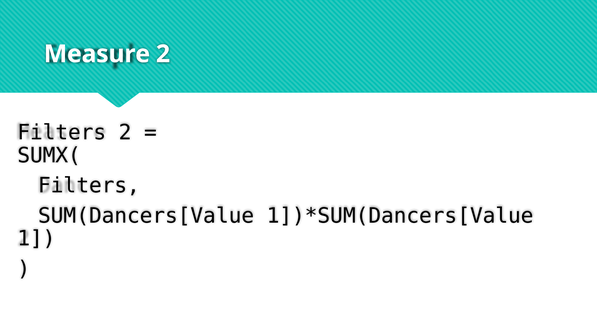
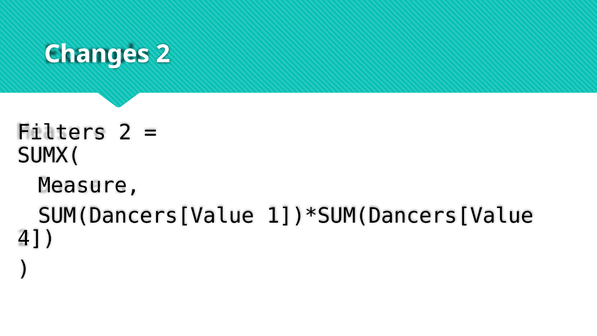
Measure: Measure -> Changes
Filters at (89, 185): Filters -> Measure
1: 1 -> 4
